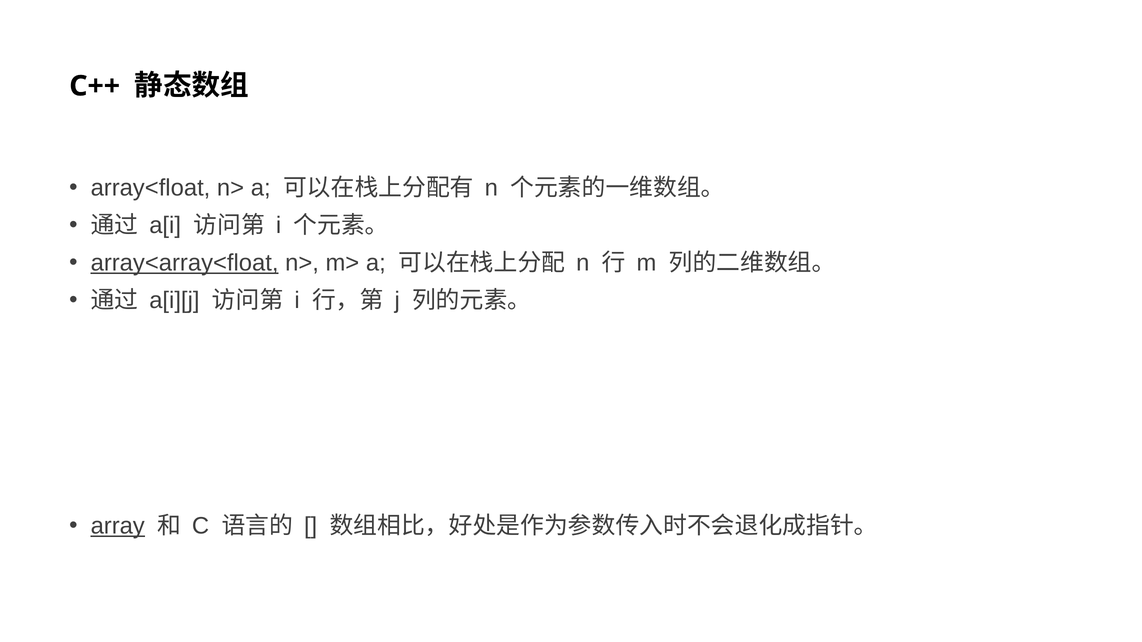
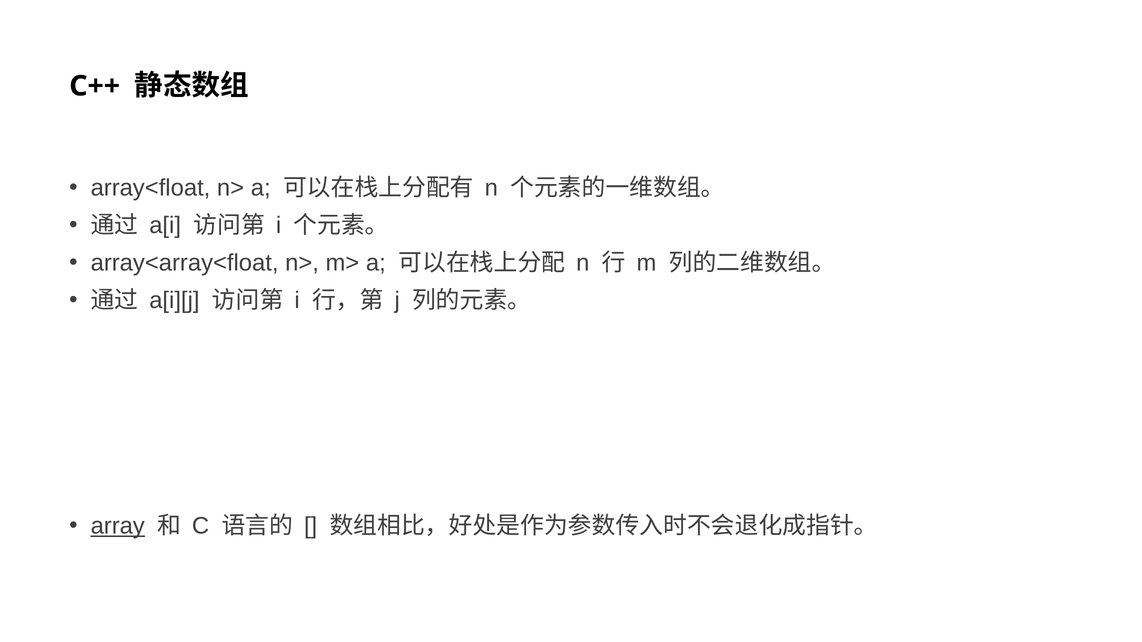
array<array<float underline: present -> none
